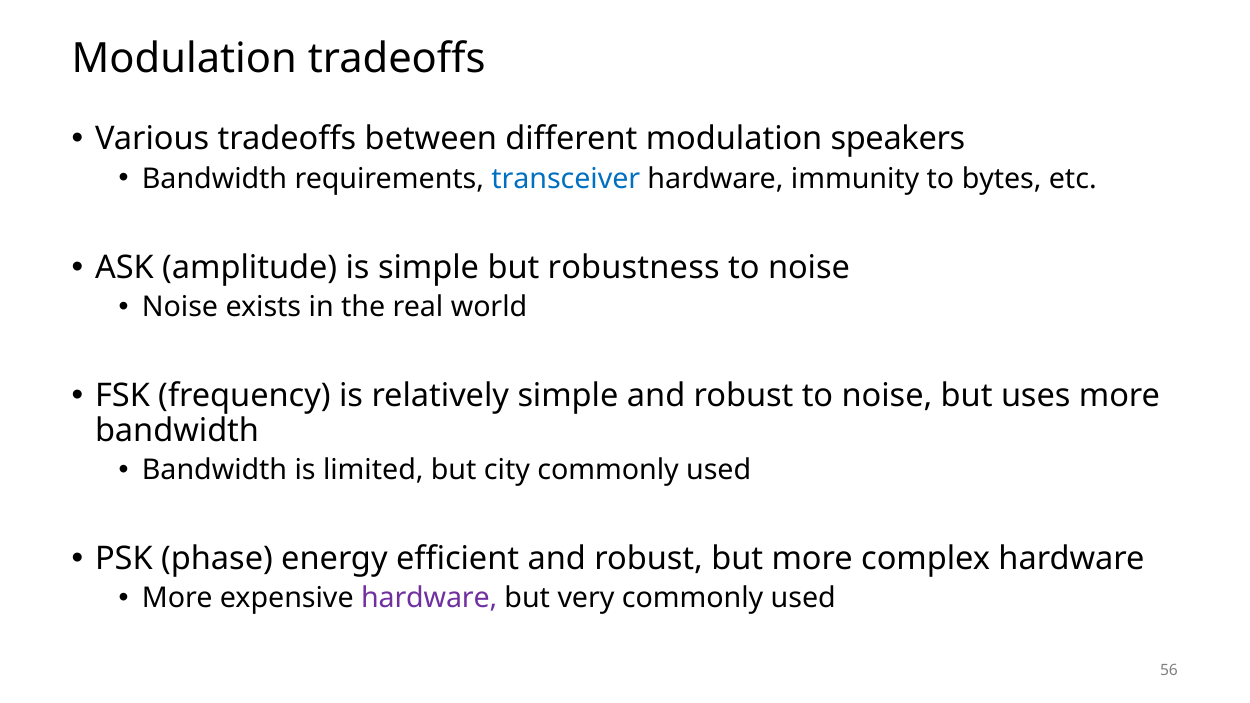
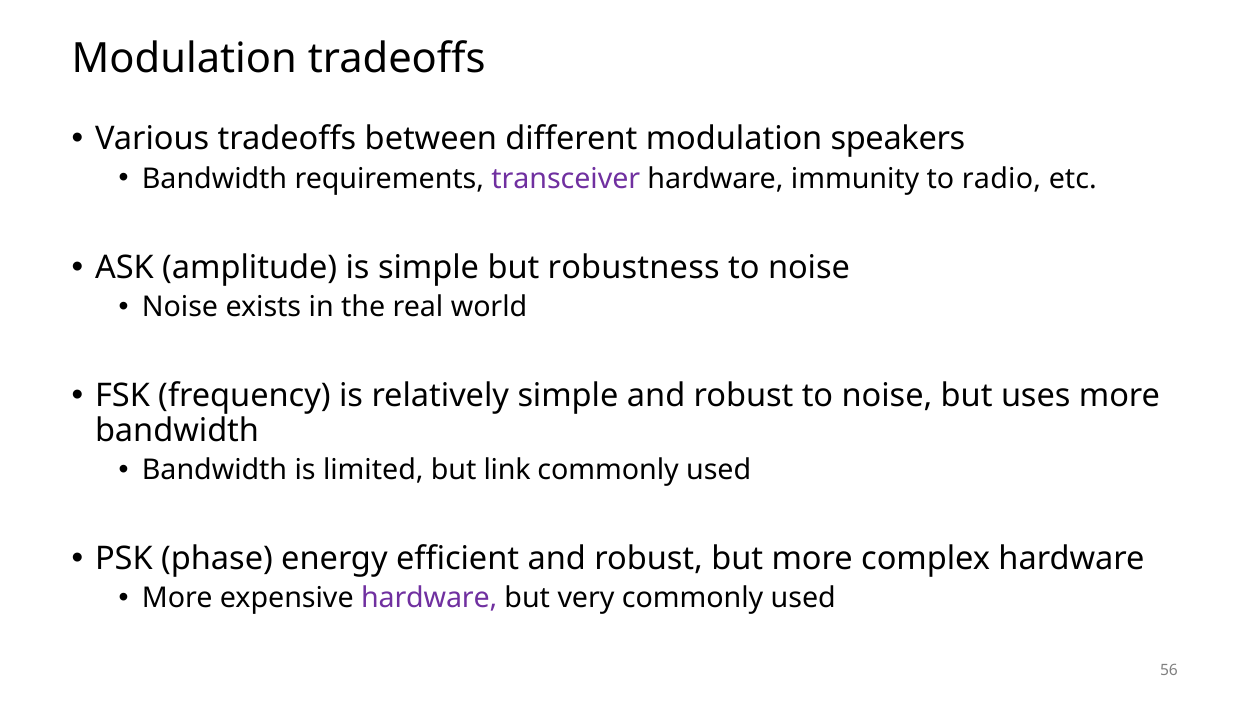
transceiver colour: blue -> purple
bytes: bytes -> radio
city: city -> link
